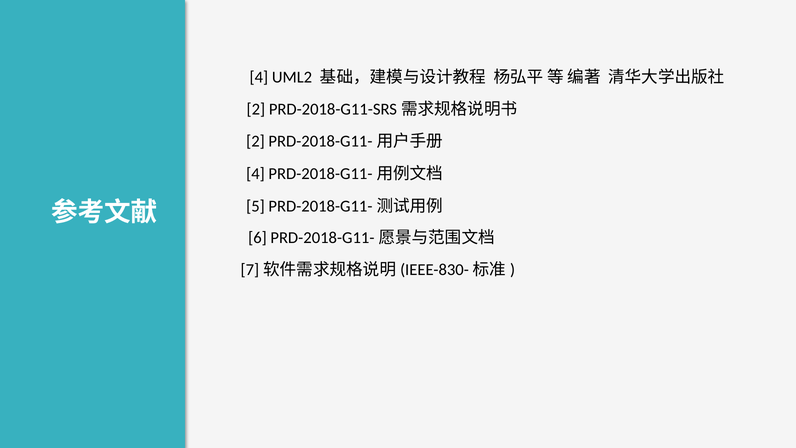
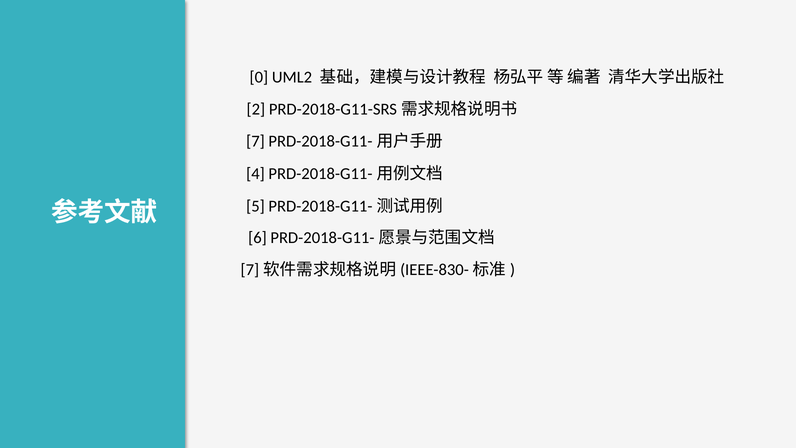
4 at (259, 77): 4 -> 0
2 at (255, 141): 2 -> 7
